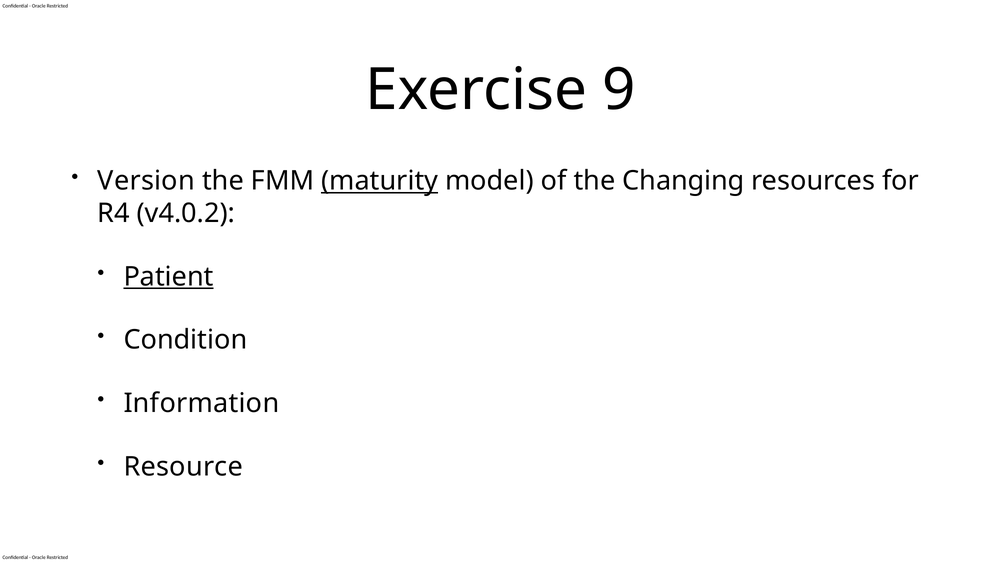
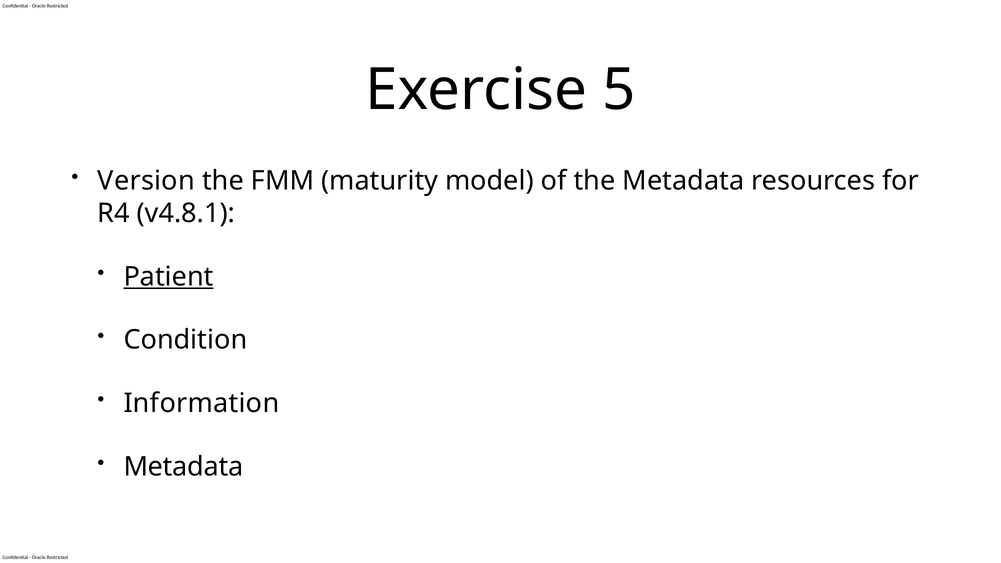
9: 9 -> 5
maturity underline: present -> none
the Changing: Changing -> Metadata
v4.0.2: v4.0.2 -> v4.8.1
Resource at (183, 467): Resource -> Metadata
